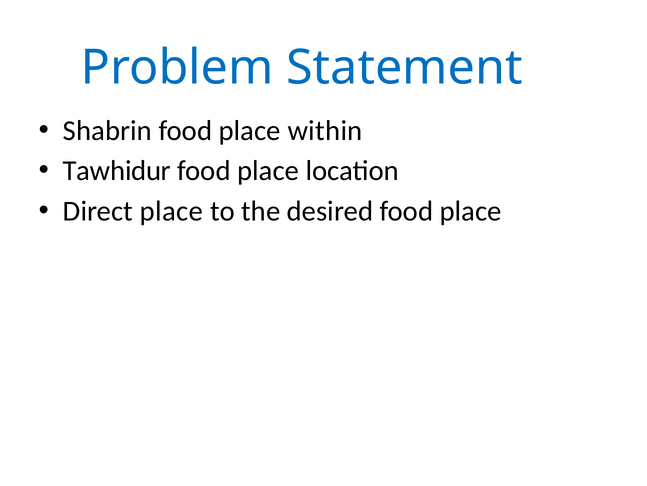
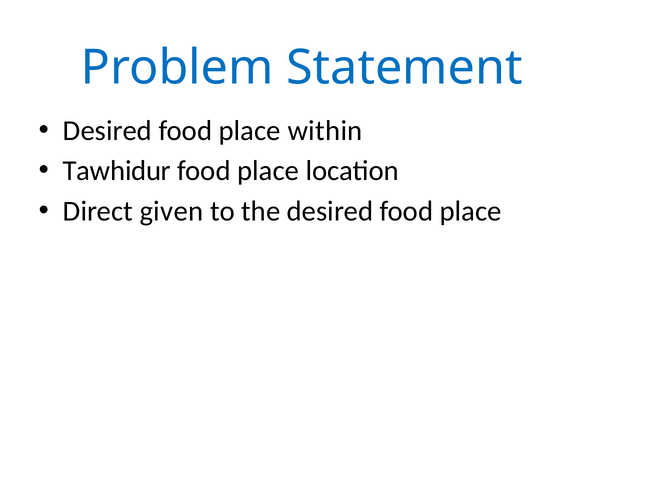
Shabrin at (107, 130): Shabrin -> Desired
Direct place: place -> given
